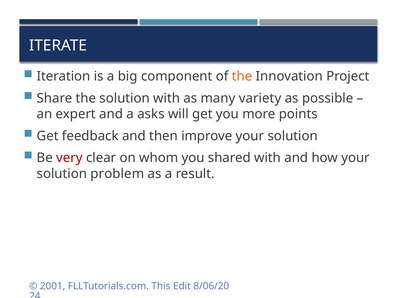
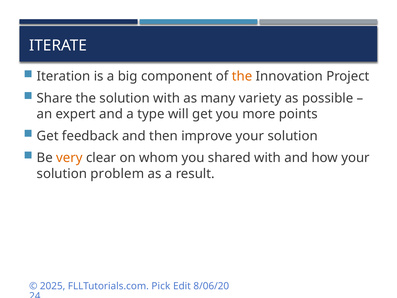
asks: asks -> type
very colour: red -> orange
2001: 2001 -> 2025
This: This -> Pick
